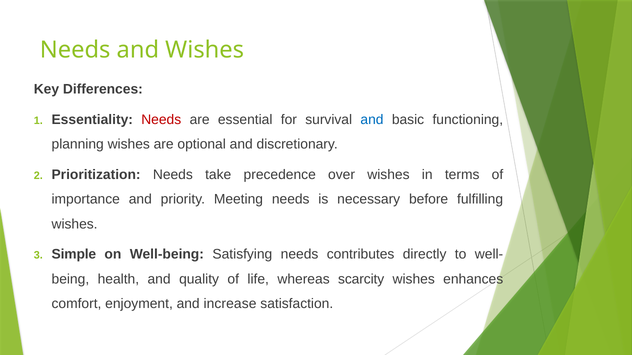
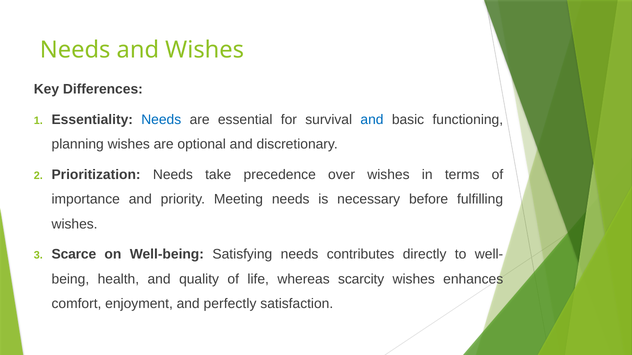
Needs at (161, 120) colour: red -> blue
Simple: Simple -> Scarce
increase: increase -> perfectly
